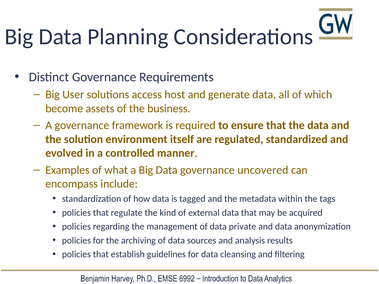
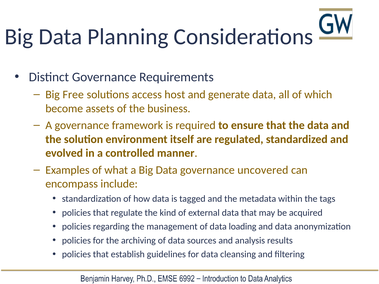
User: User -> Free
private: private -> loading
